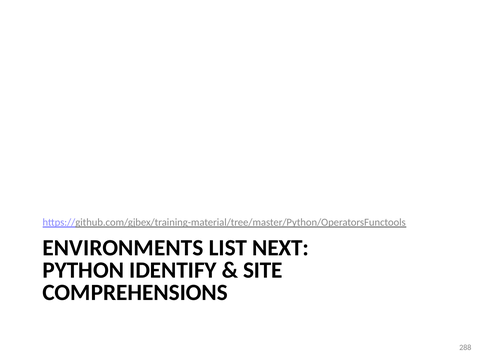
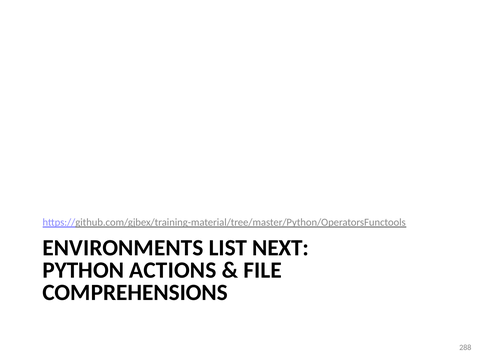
IDENTIFY: IDENTIFY -> ACTIONS
SITE: SITE -> FILE
